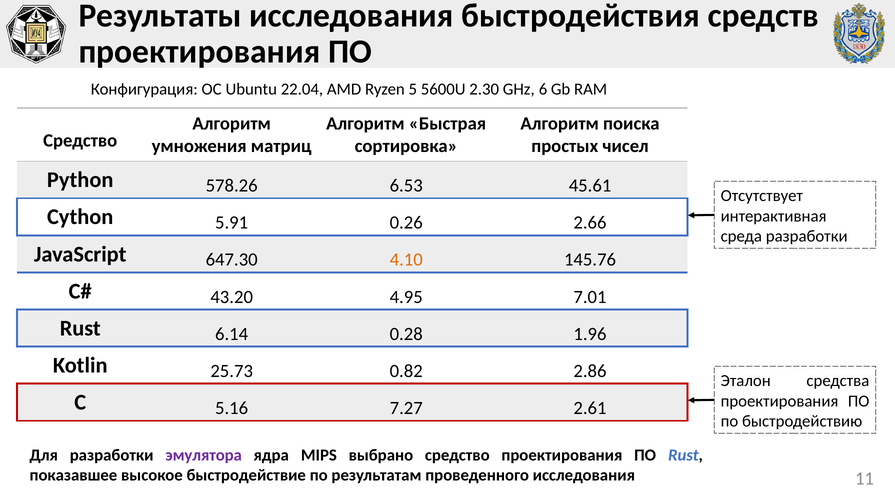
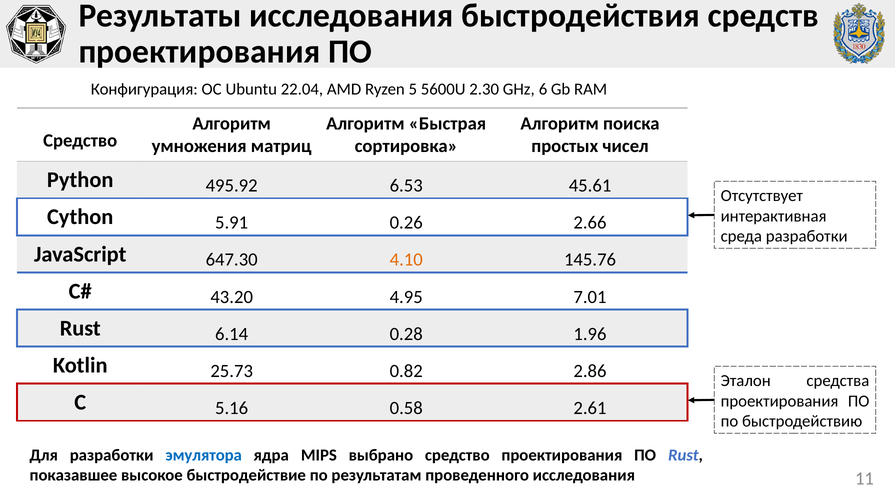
578.26: 578.26 -> 495.92
7.27: 7.27 -> 0.58
эмулятора colour: purple -> blue
